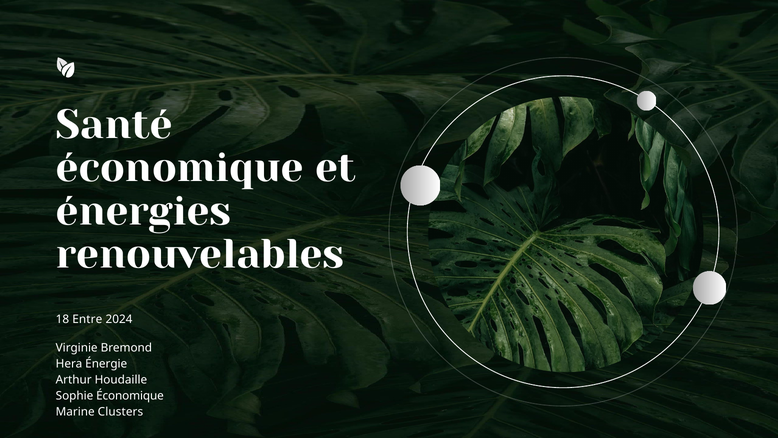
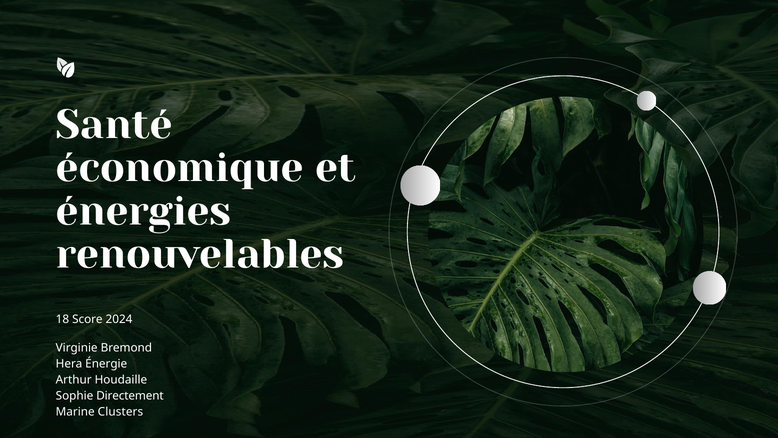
Entre: Entre -> Score
Sophie Économique: Économique -> Directement
